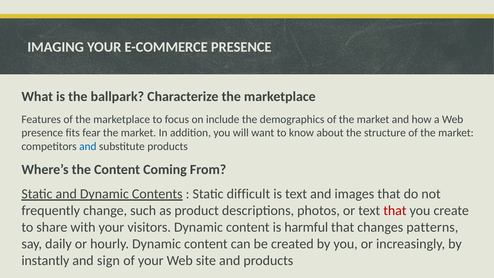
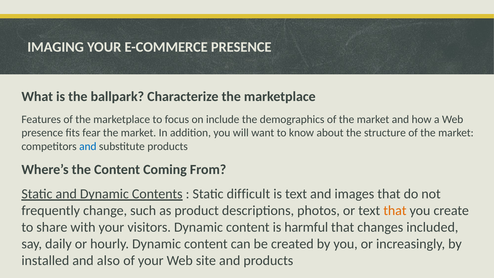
that at (395, 210) colour: red -> orange
patterns: patterns -> included
instantly: instantly -> installed
sign: sign -> also
